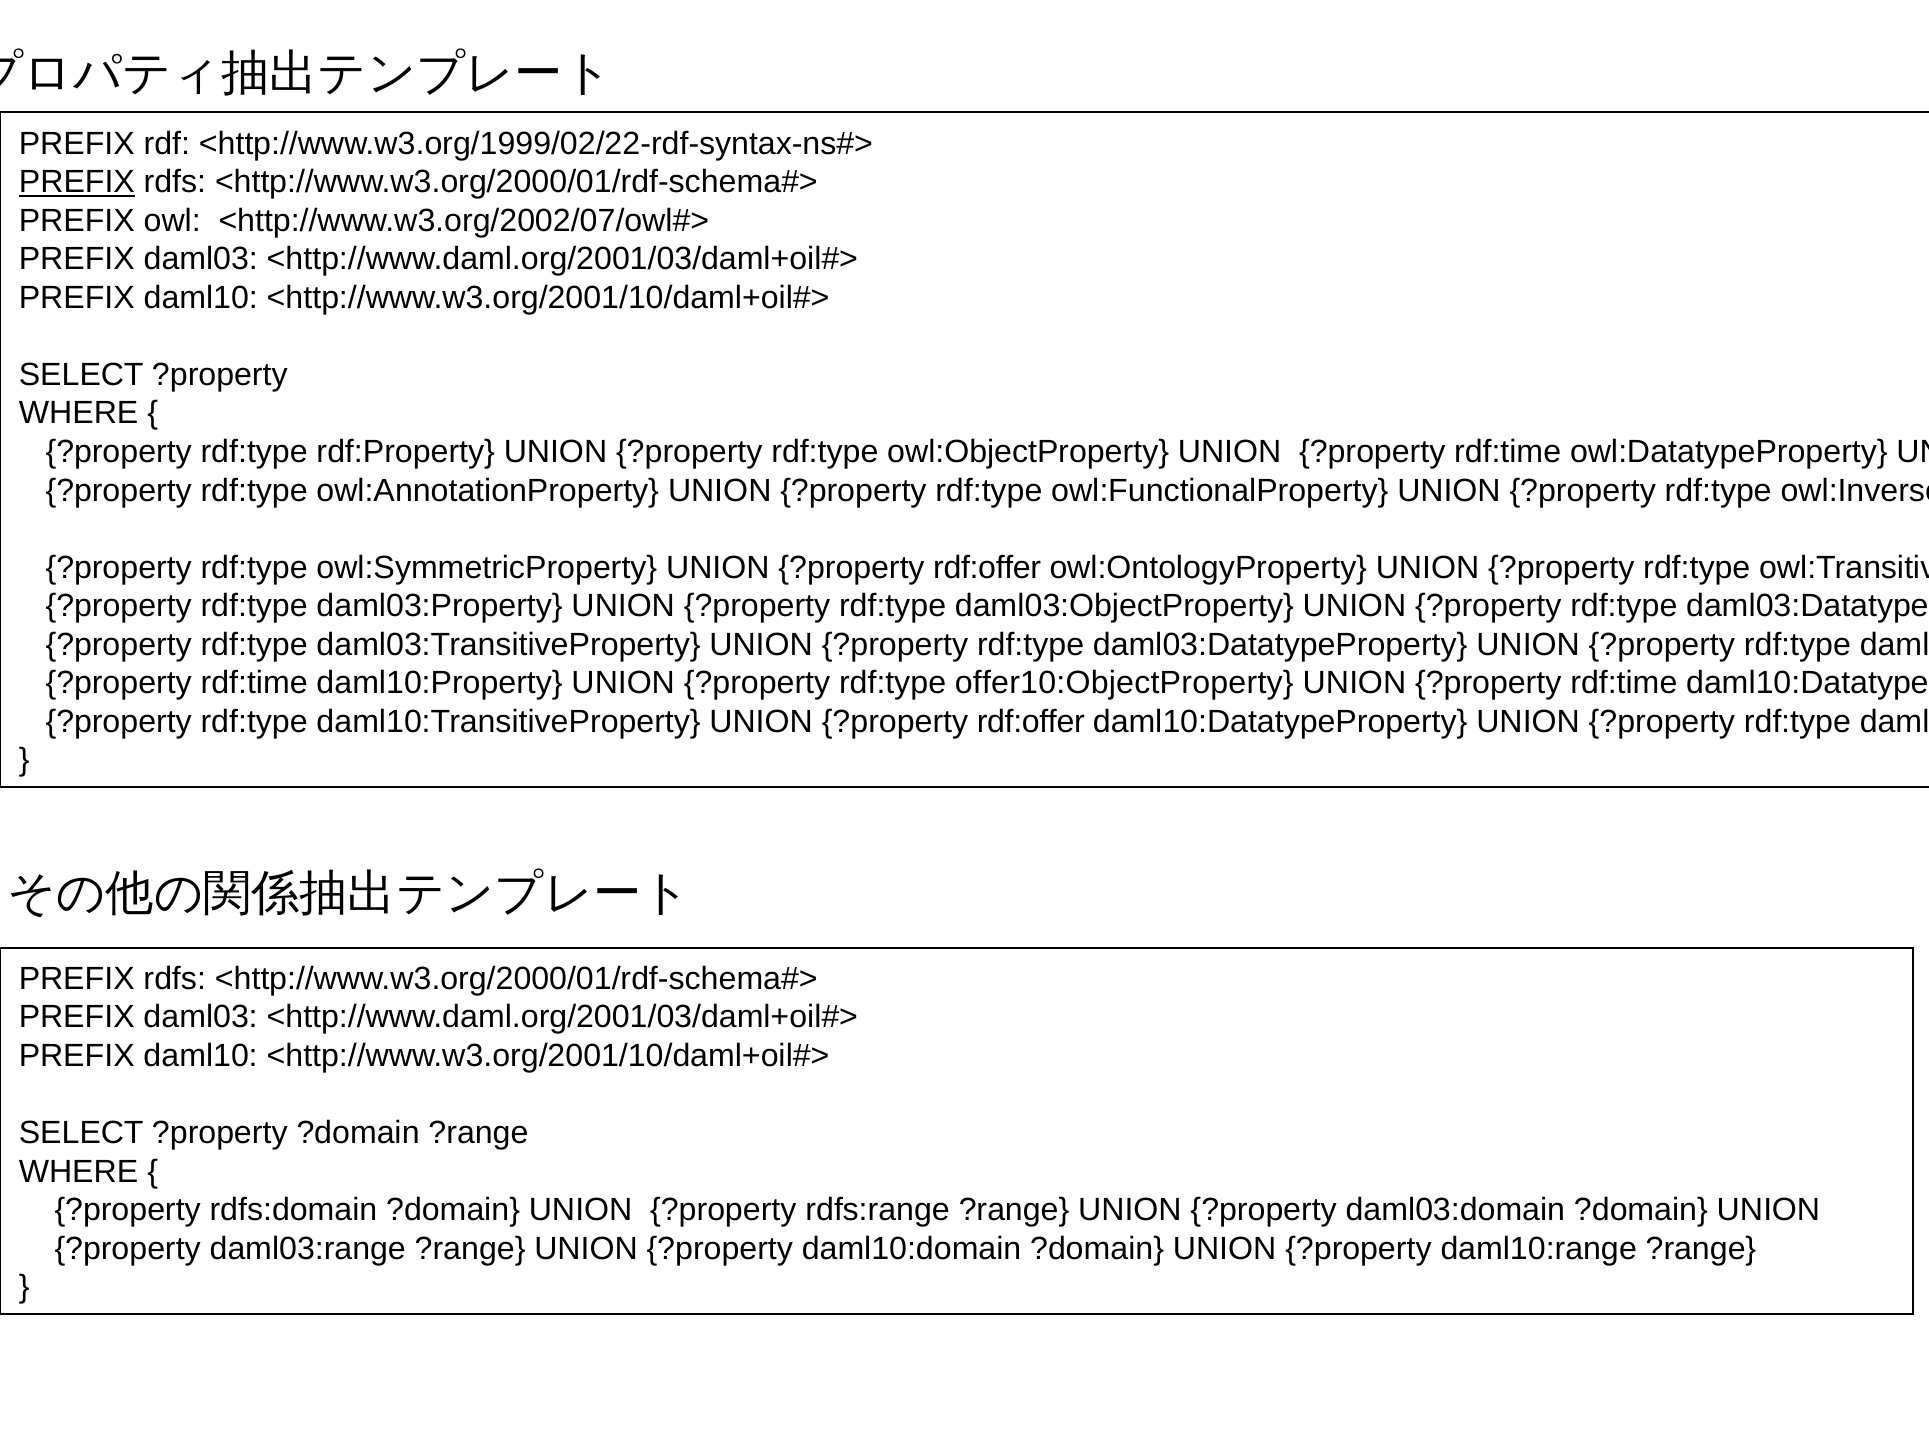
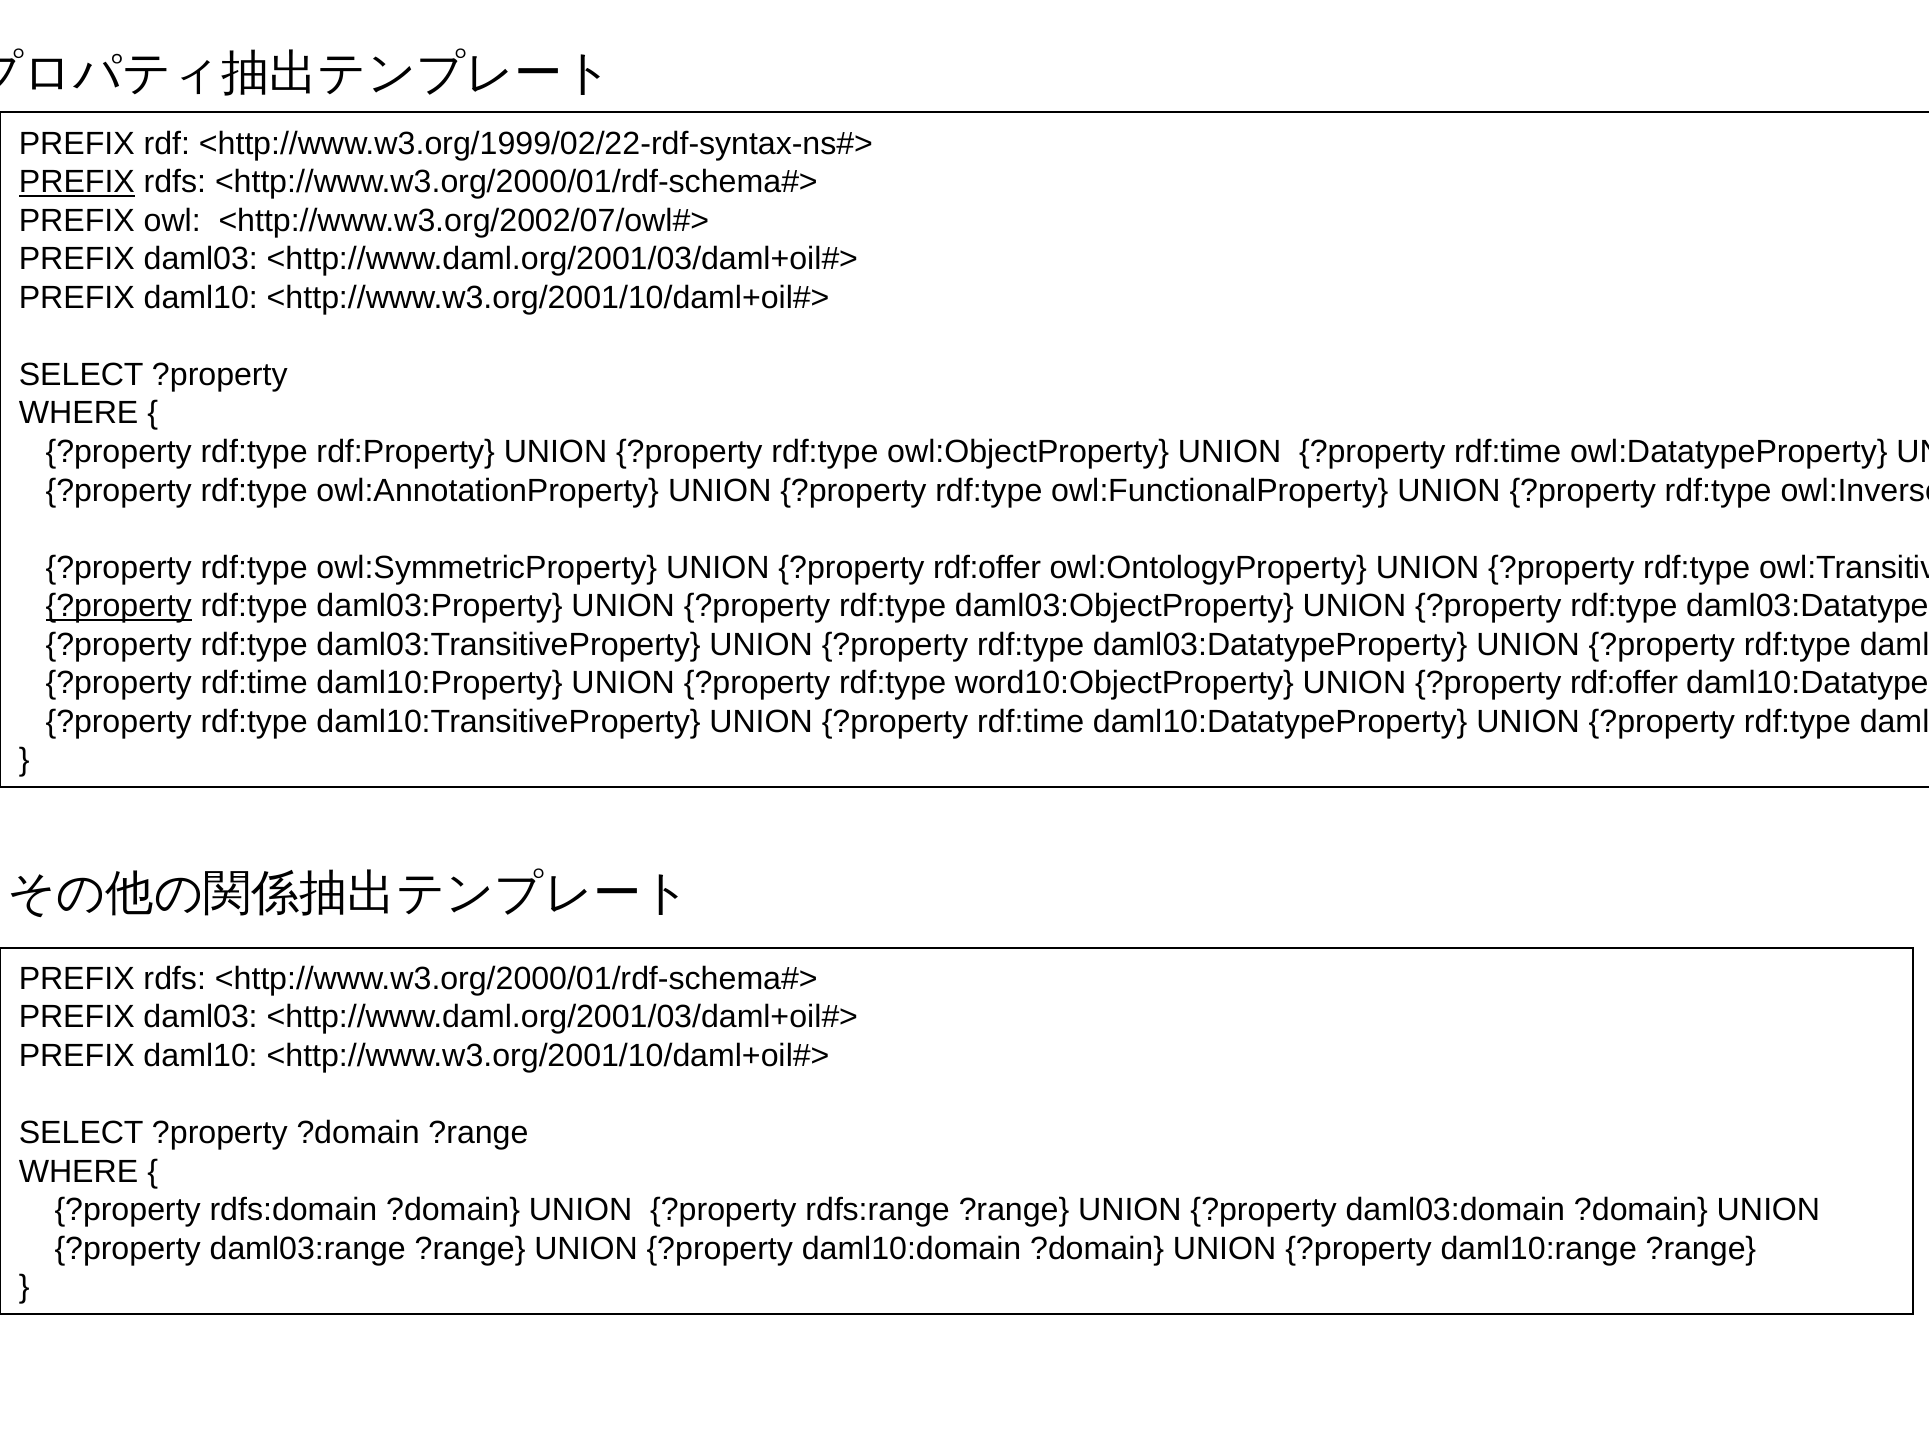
?property at (119, 606) underline: none -> present
offer10:ObjectProperty: offer10:ObjectProperty -> word10:ObjectProperty
rdf:time at (1624, 684): rdf:time -> rdf:offer
daml10:TransitiveProperty UNION ?property rdf:offer: rdf:offer -> rdf:time
